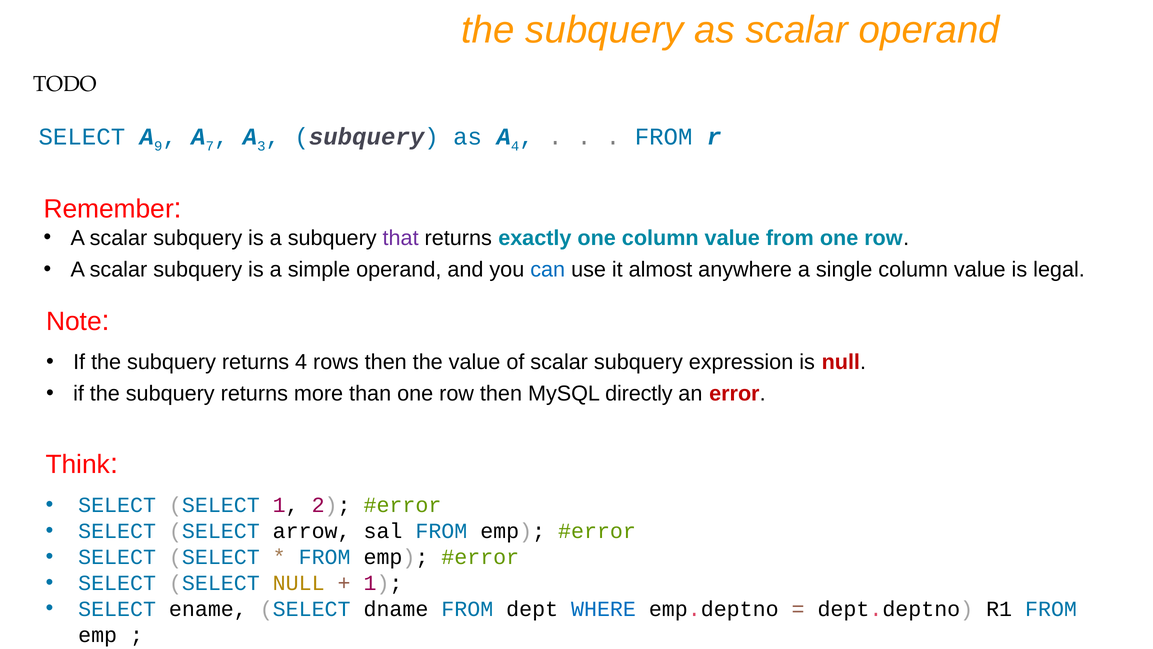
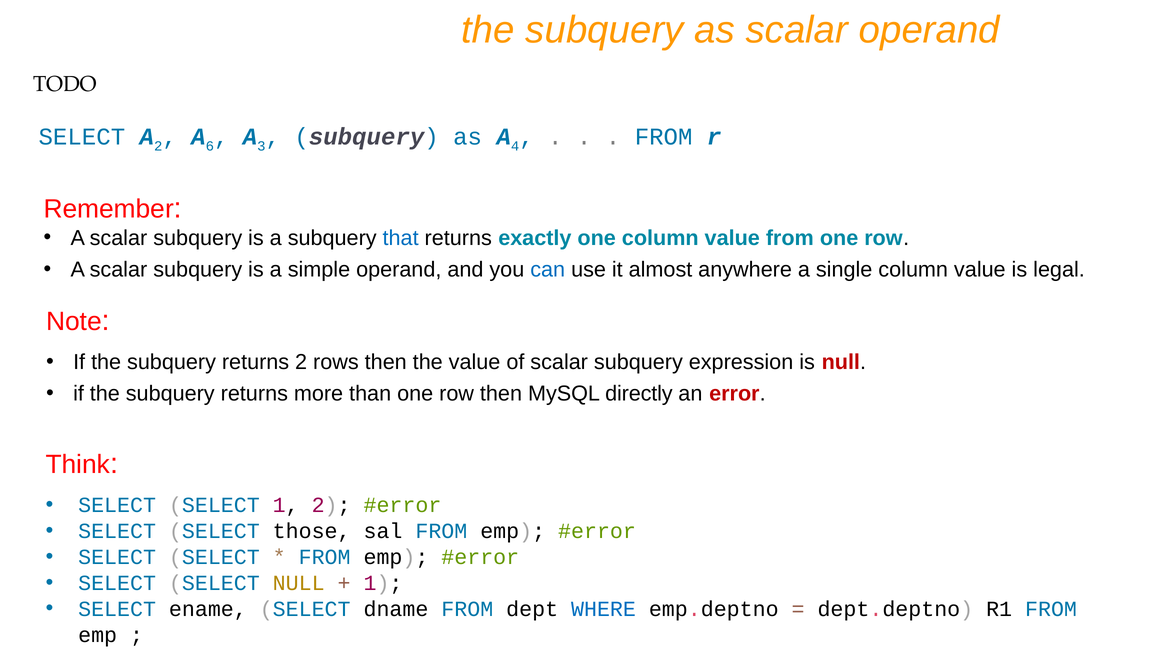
A 9: 9 -> 2
7: 7 -> 6
that colour: purple -> blue
returns 4: 4 -> 2
arrow: arrow -> those
